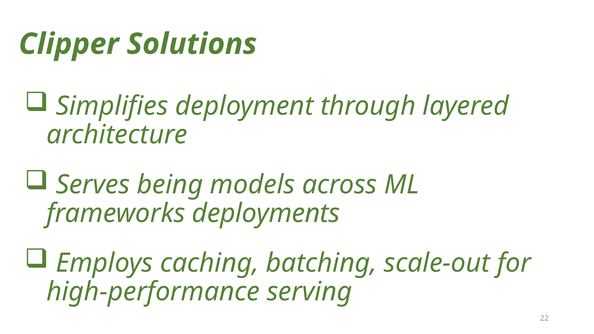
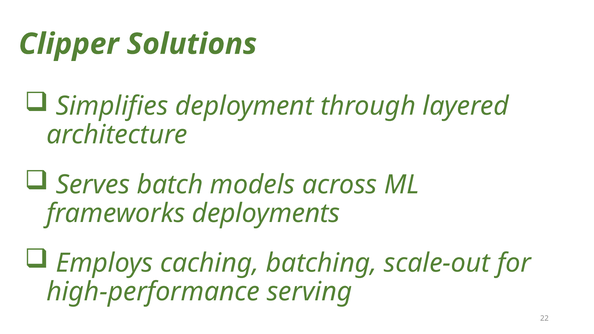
being: being -> batch
